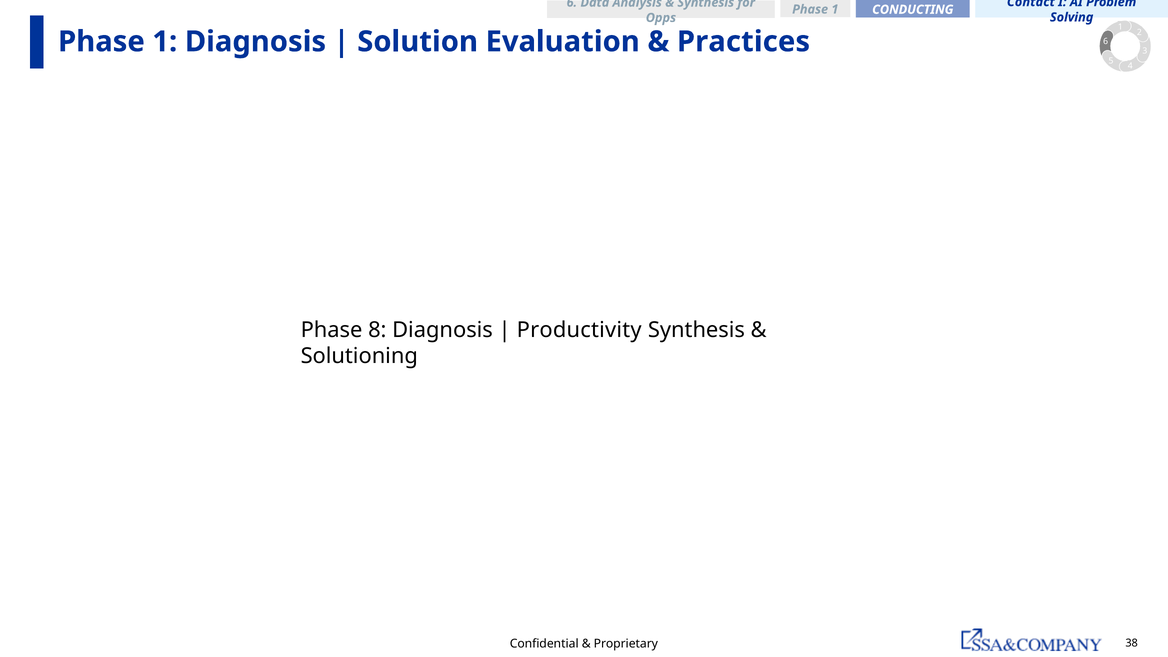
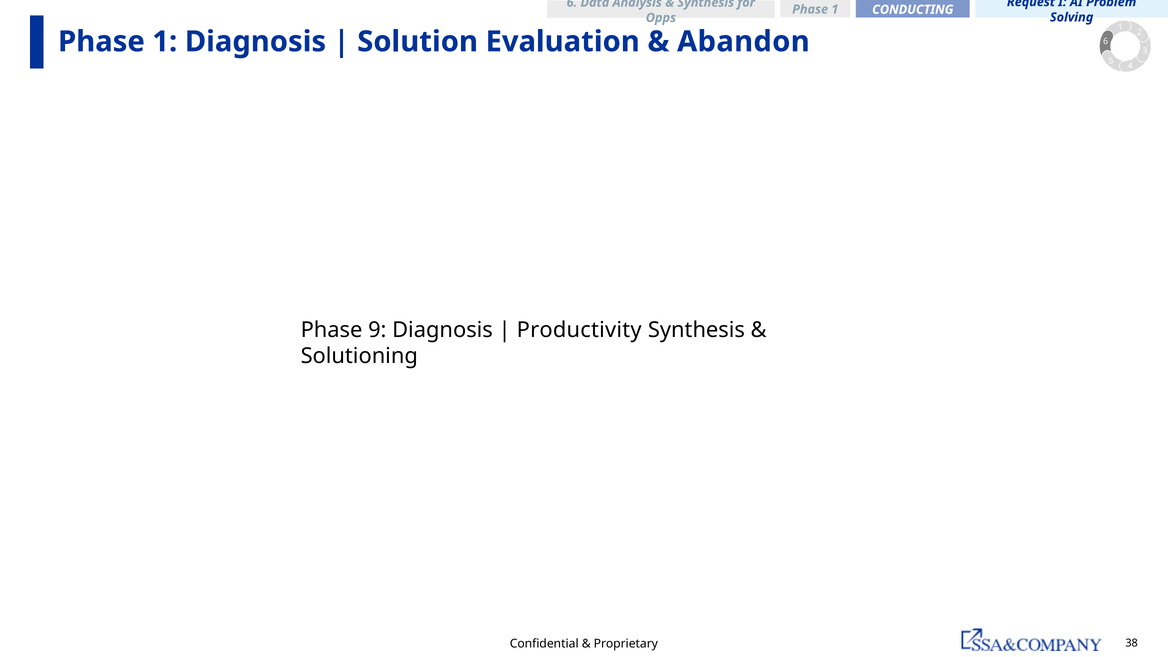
Contact: Contact -> Request
Practices: Practices -> Abandon
8: 8 -> 9
